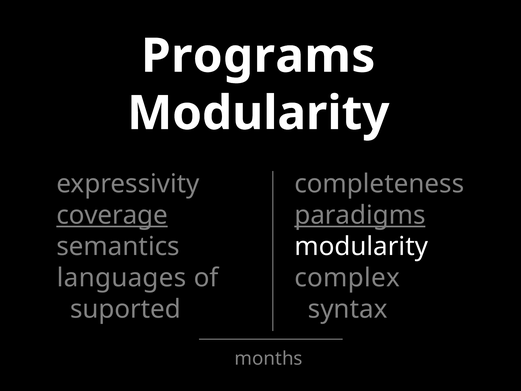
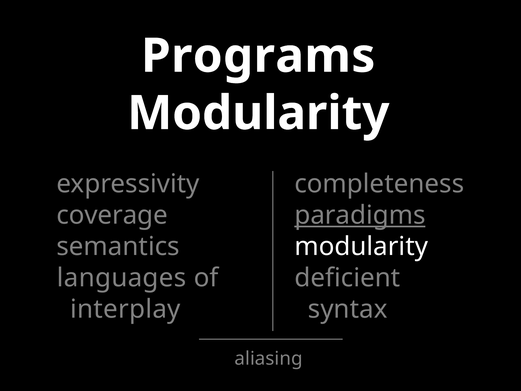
coverage underline: present -> none
complex: complex -> deficient
suported: suported -> interplay
months: months -> aliasing
